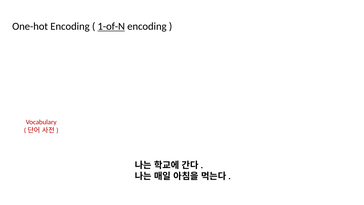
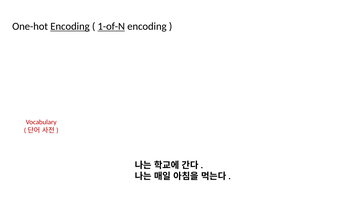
Encoding at (70, 26) underline: none -> present
